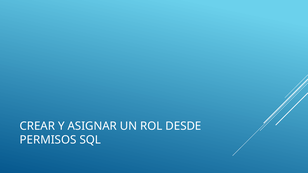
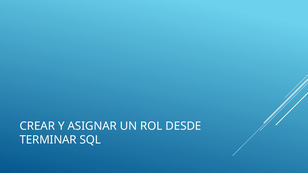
PERMISOS: PERMISOS -> TERMINAR
